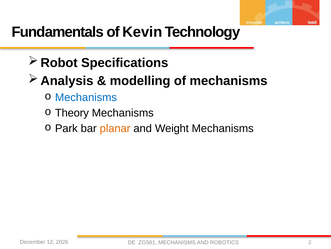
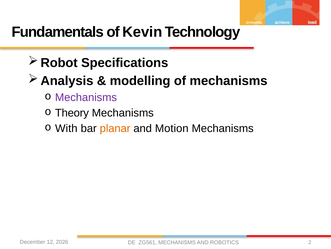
Mechanisms at (86, 97) colour: blue -> purple
Park: Park -> With
Weight: Weight -> Motion
